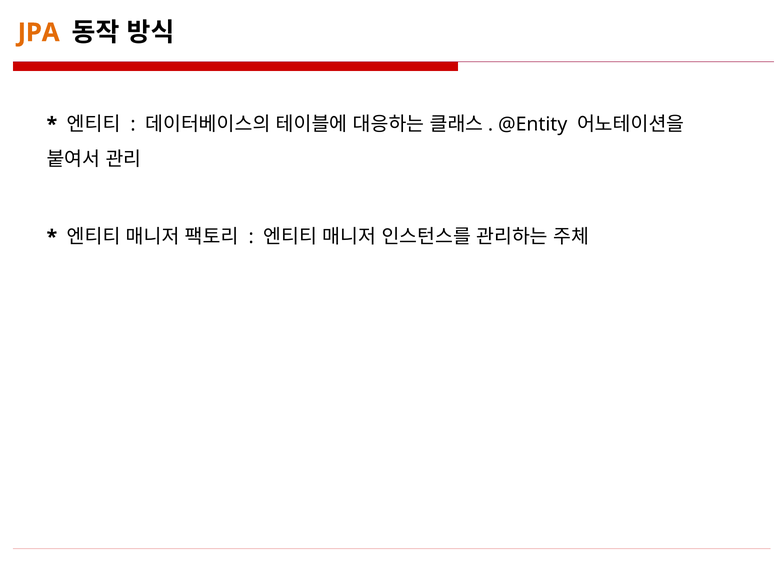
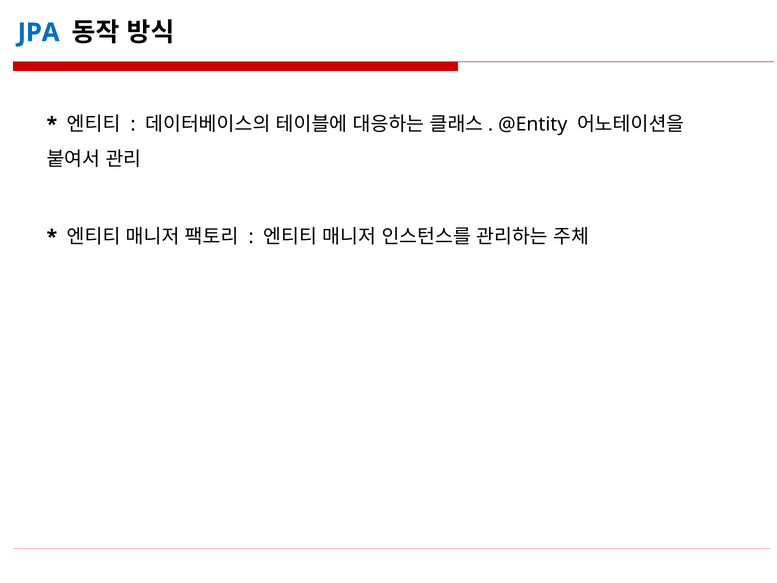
JPA colour: orange -> blue
